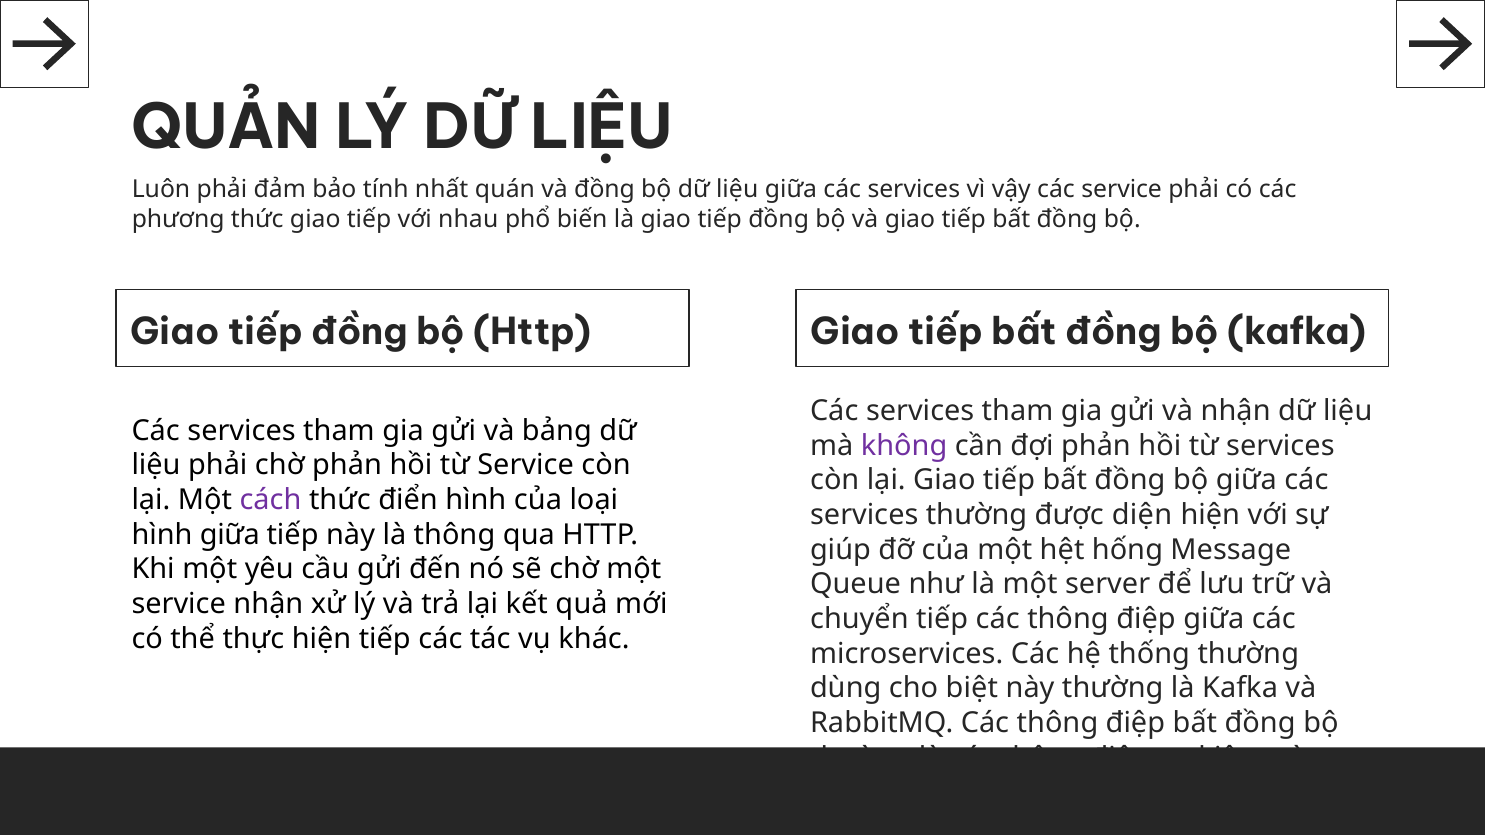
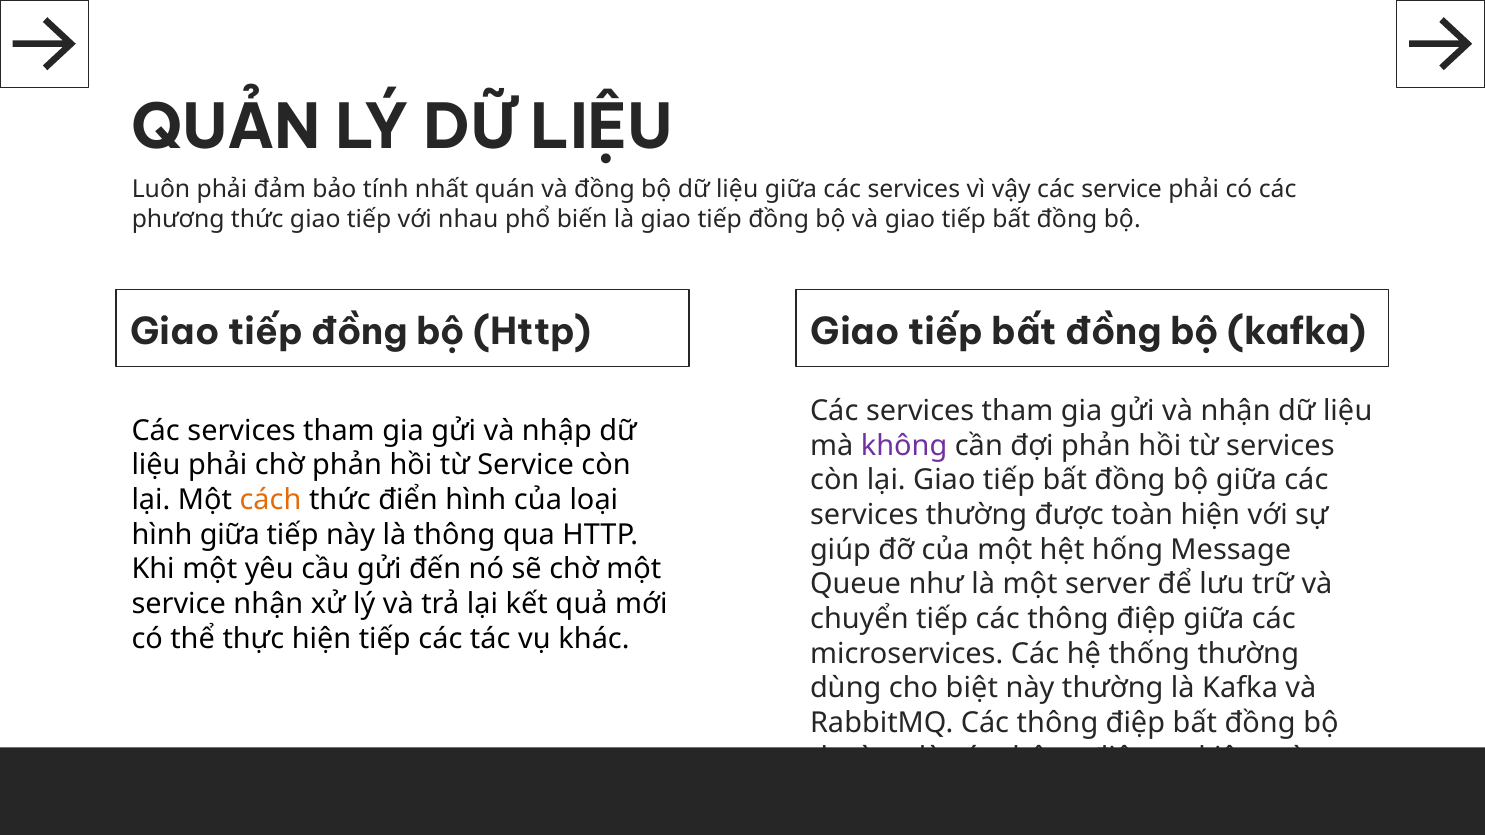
bảng: bảng -> nhập
cách colour: purple -> orange
diện: diện -> toàn
